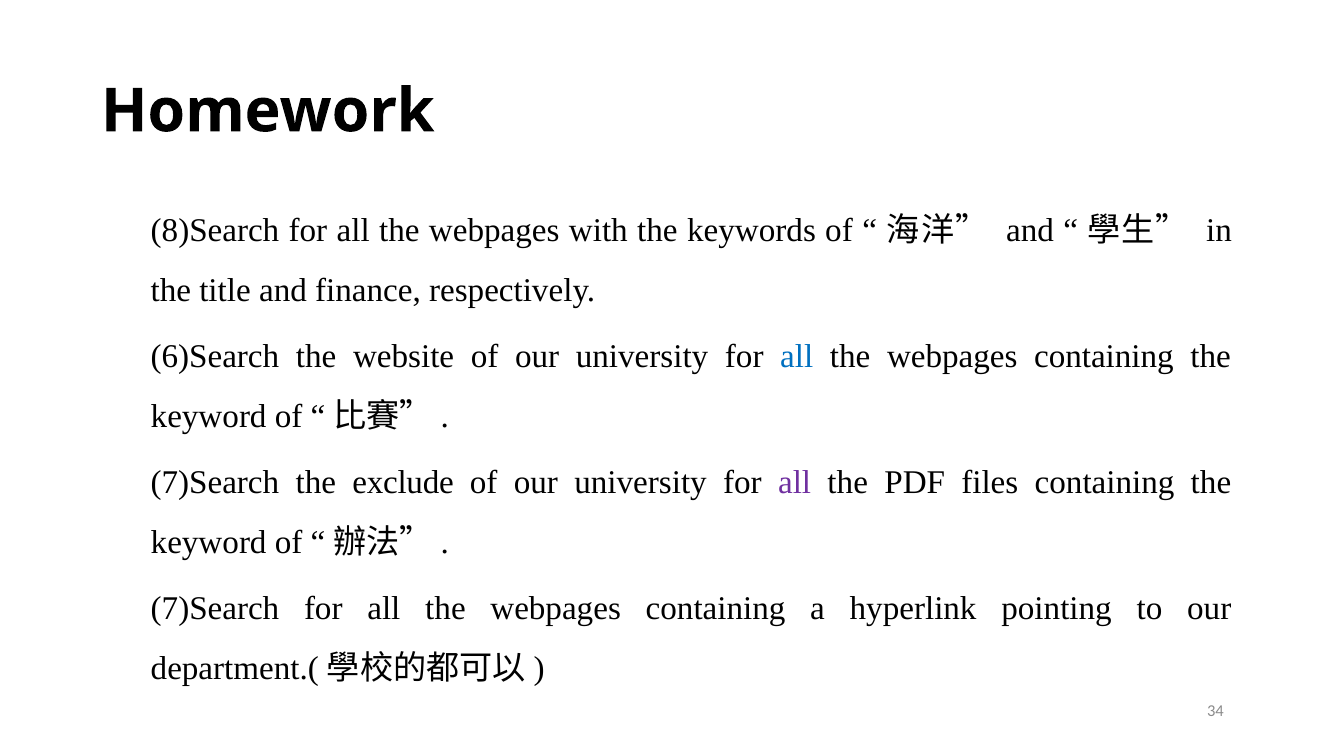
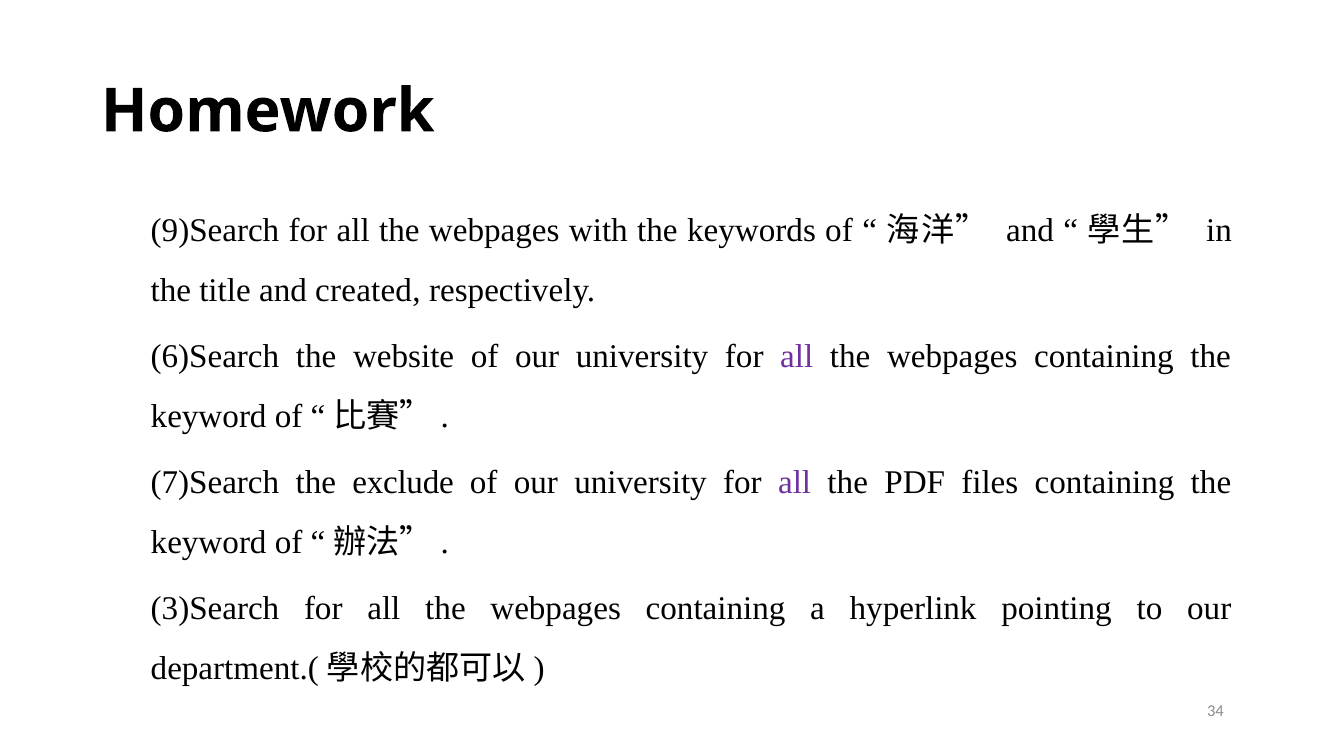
8)Search: 8)Search -> 9)Search
finance: finance -> created
all at (797, 357) colour: blue -> purple
7)Search at (215, 609): 7)Search -> 3)Search
